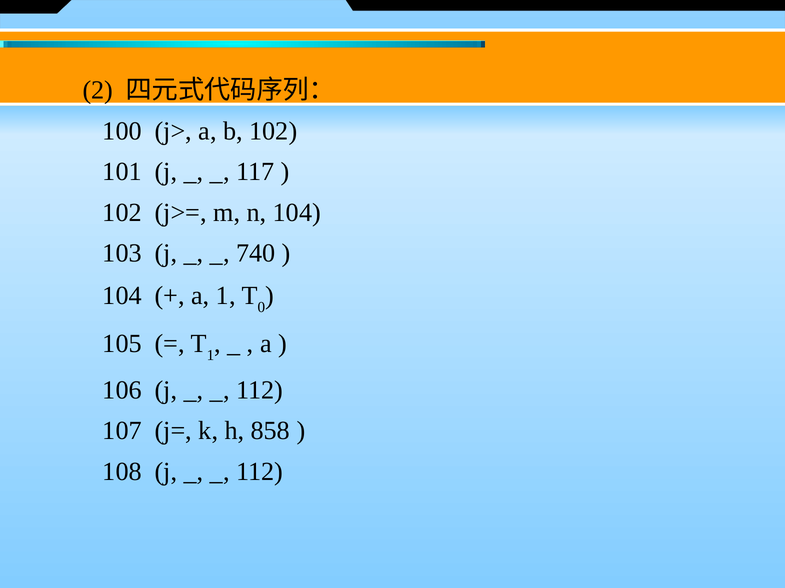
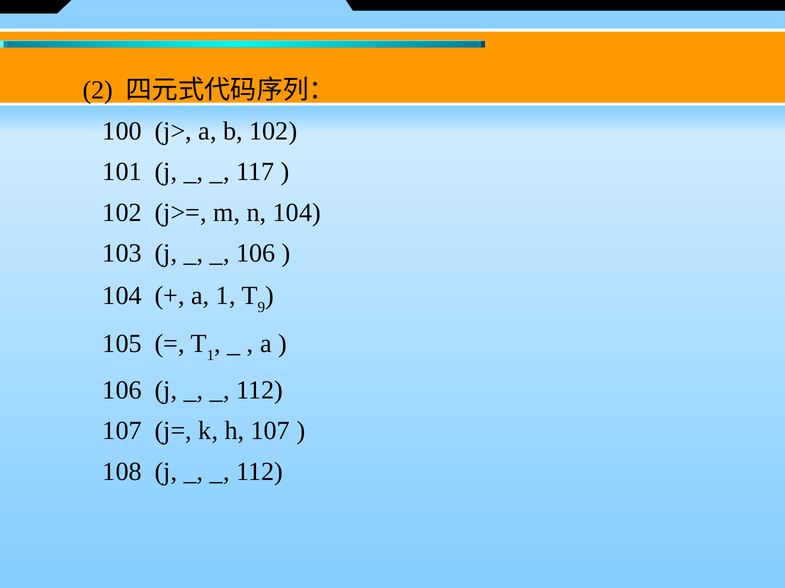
740 at (256, 254): 740 -> 106
0: 0 -> 9
h 858: 858 -> 107
